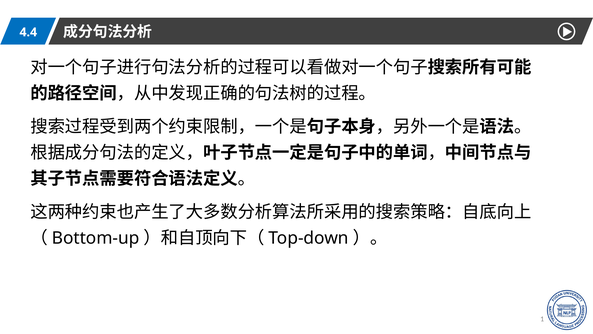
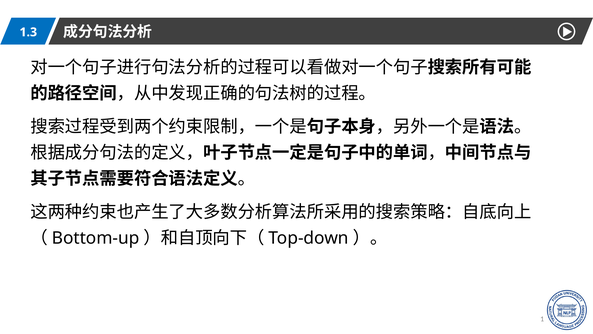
4.4: 4.4 -> 1.3
